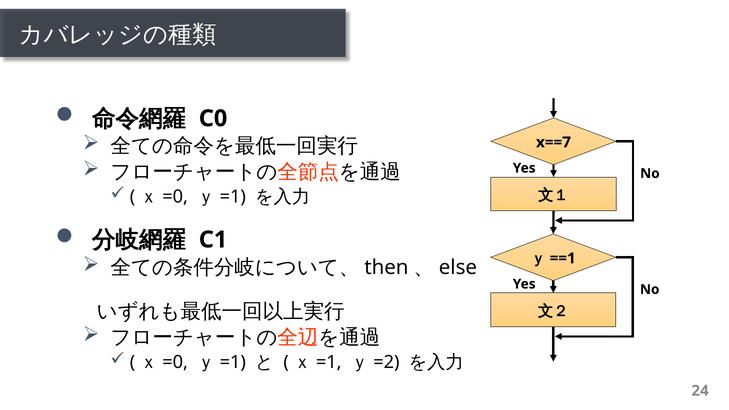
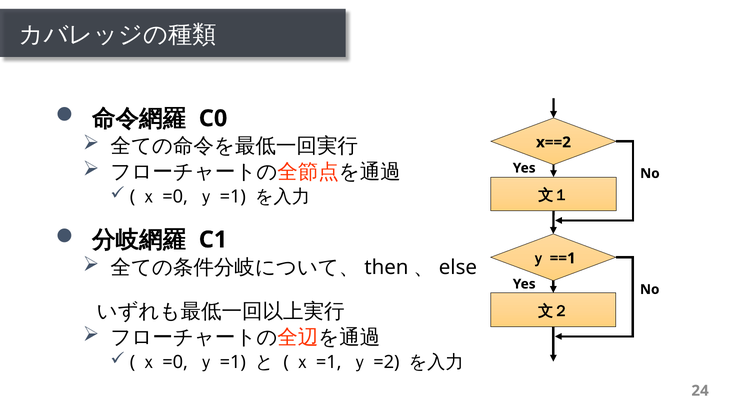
x==7: x==7 -> x==2
